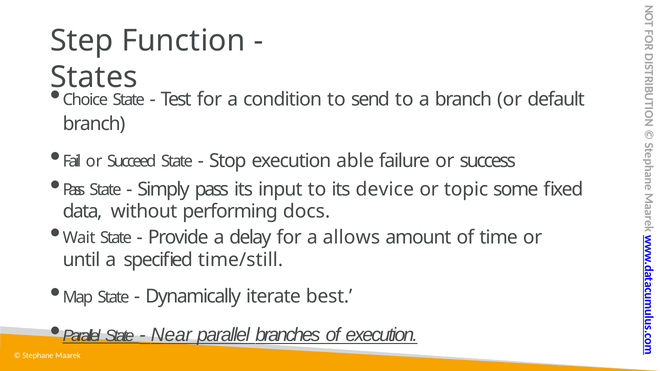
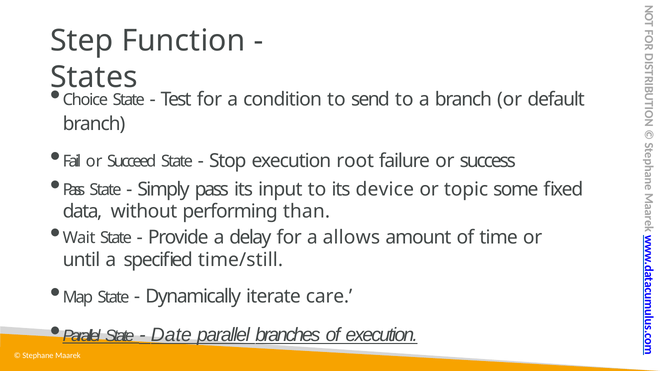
able: able -> root
docs: docs -> than
best: best -> care
Near: Near -> Date
